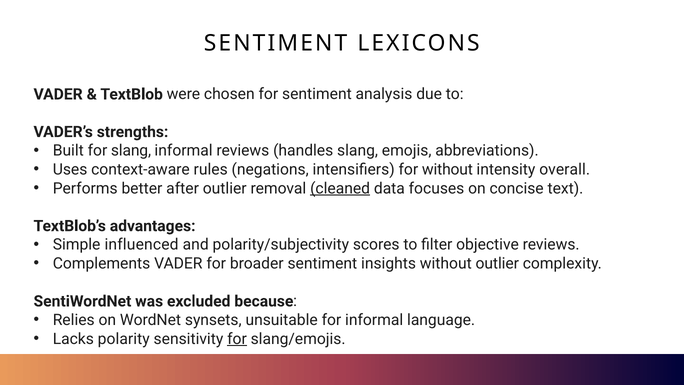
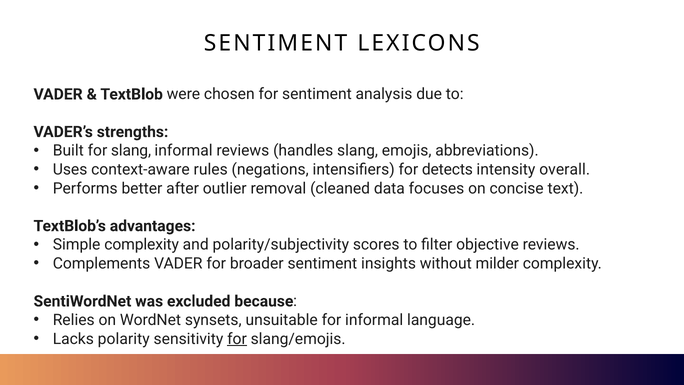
for without: without -> detects
cleaned underline: present -> none
Simple influenced: influenced -> complexity
without outlier: outlier -> milder
